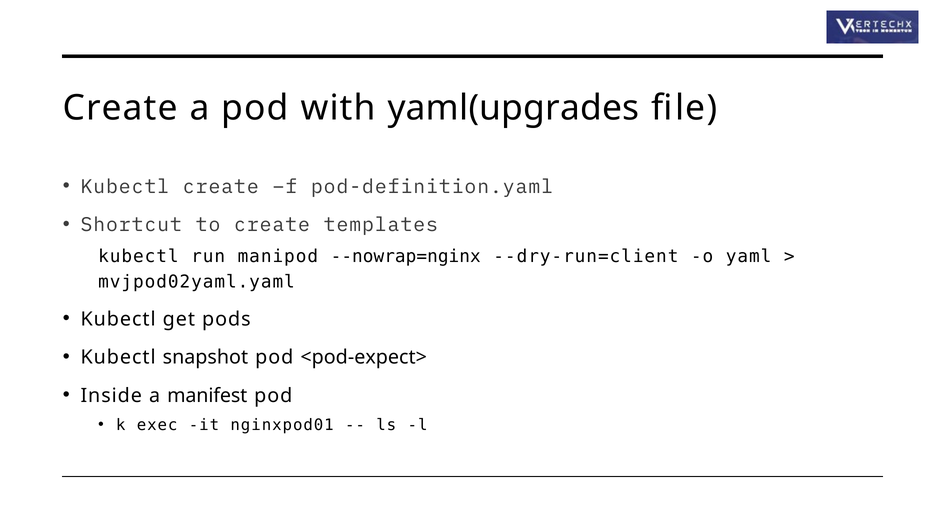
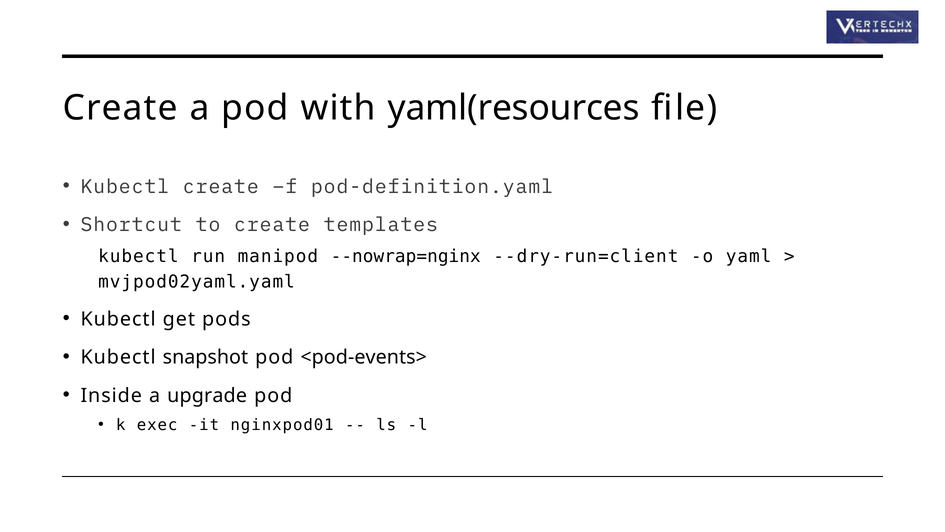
yaml(upgrades: yaml(upgrades -> yaml(resources
<pod-expect>: <pod-expect> -> <pod-events>
manifest: manifest -> upgrade
